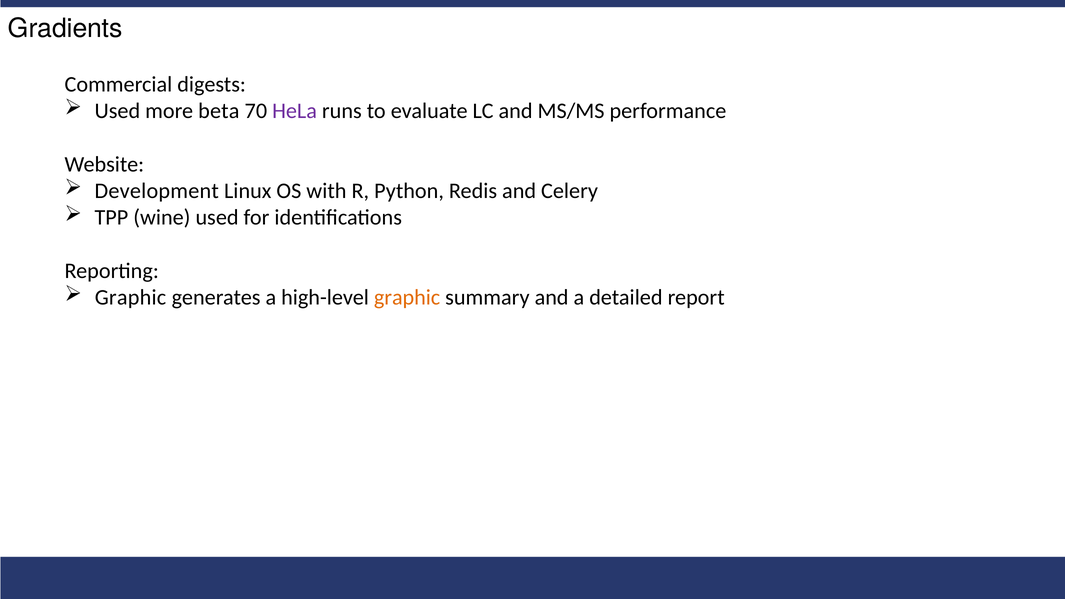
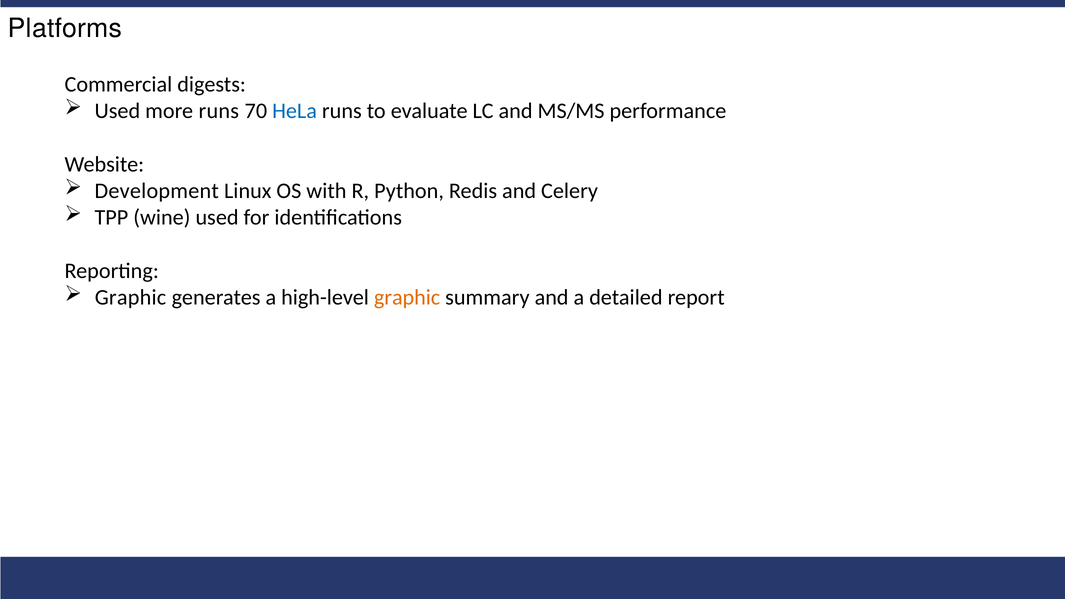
Gradients: Gradients -> Platforms
more beta: beta -> runs
HeLa colour: purple -> blue
